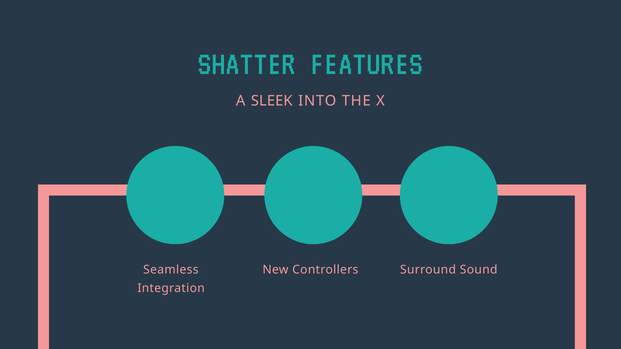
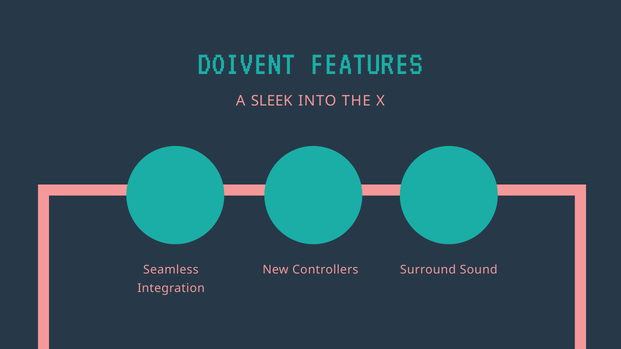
SHATTER: SHATTER -> DOIVENT
